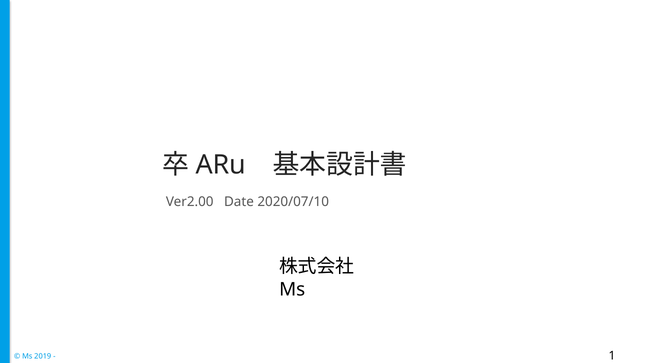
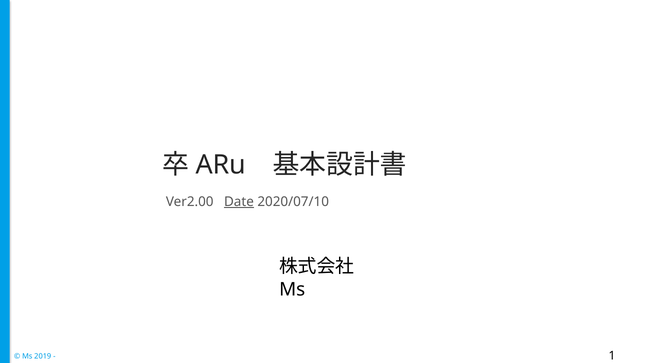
Date underline: none -> present
